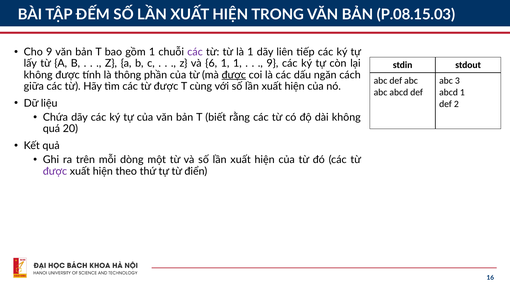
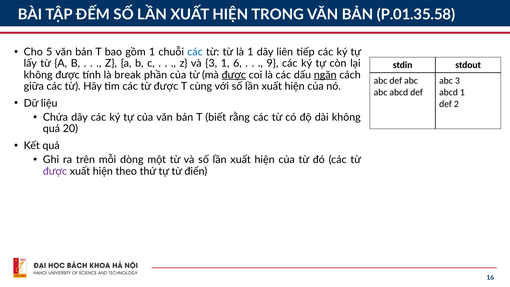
P.08.15.03: P.08.15.03 -> P.01.35.58
Cho 9: 9 -> 5
các at (195, 52) colour: purple -> blue
và 6: 6 -> 3
1 1: 1 -> 6
thông: thông -> break
ngăn underline: none -> present
